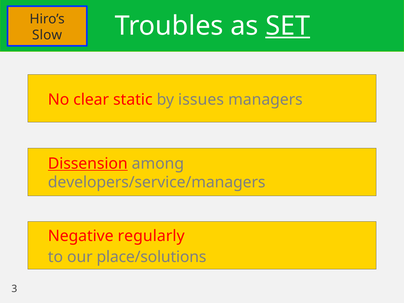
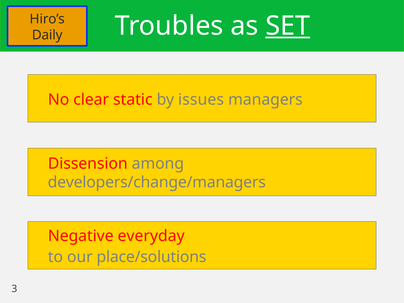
Slow: Slow -> Daily
Dissension underline: present -> none
developers/service/managers: developers/service/managers -> developers/change/managers
regularly: regularly -> everyday
